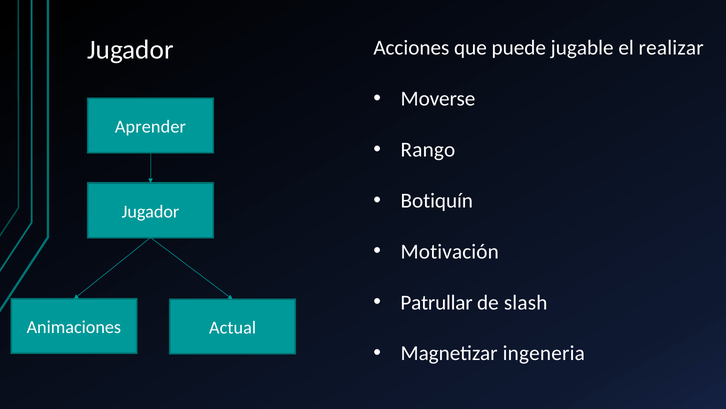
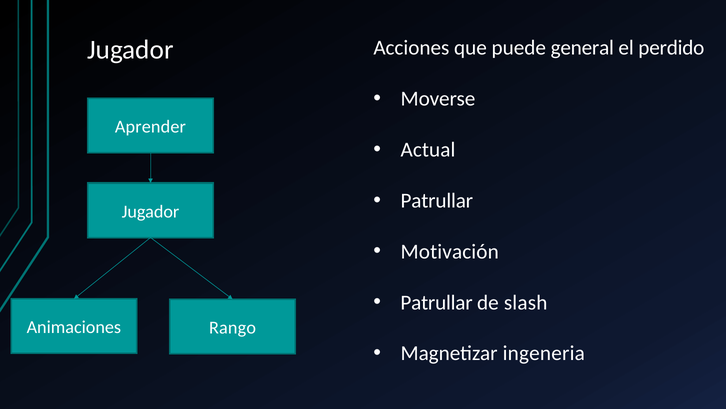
jugable: jugable -> general
realizar: realizar -> perdido
Rango: Rango -> Actual
Botiquín at (437, 200): Botiquín -> Patrullar
Actual: Actual -> Rango
